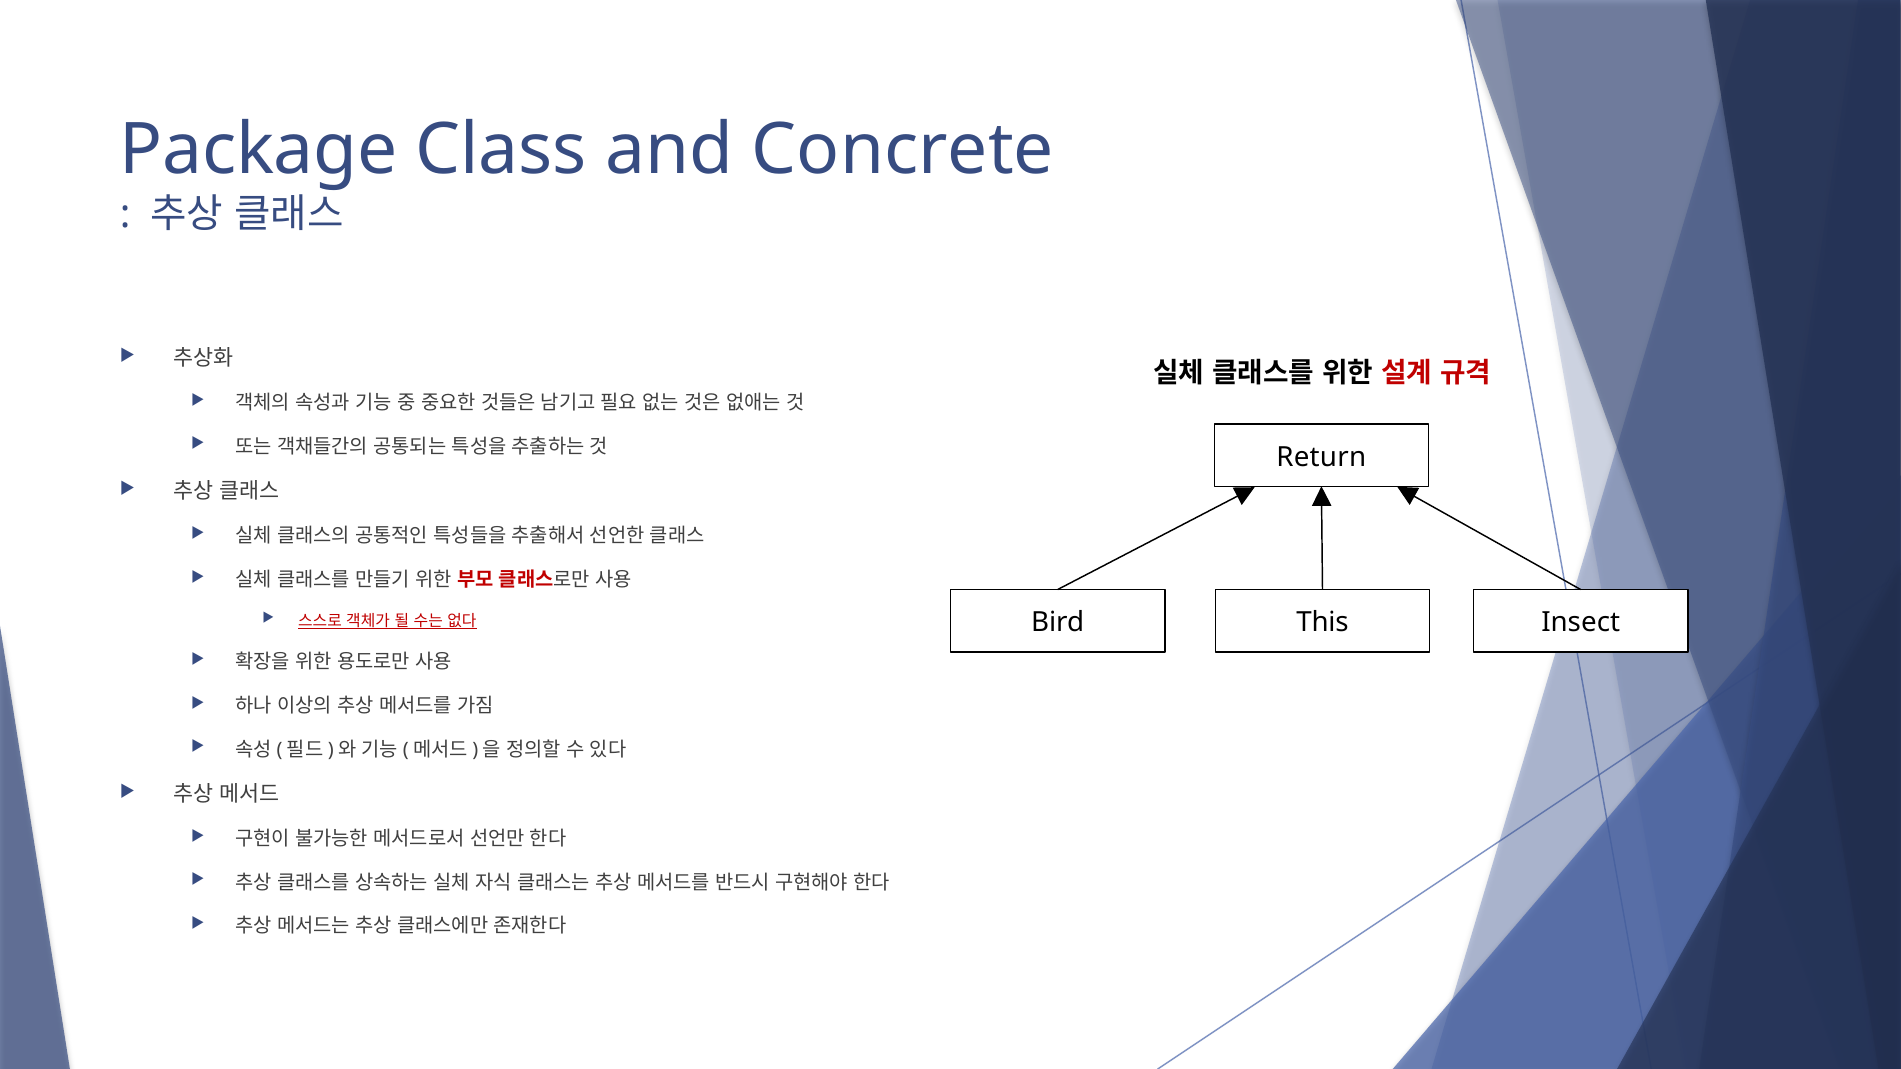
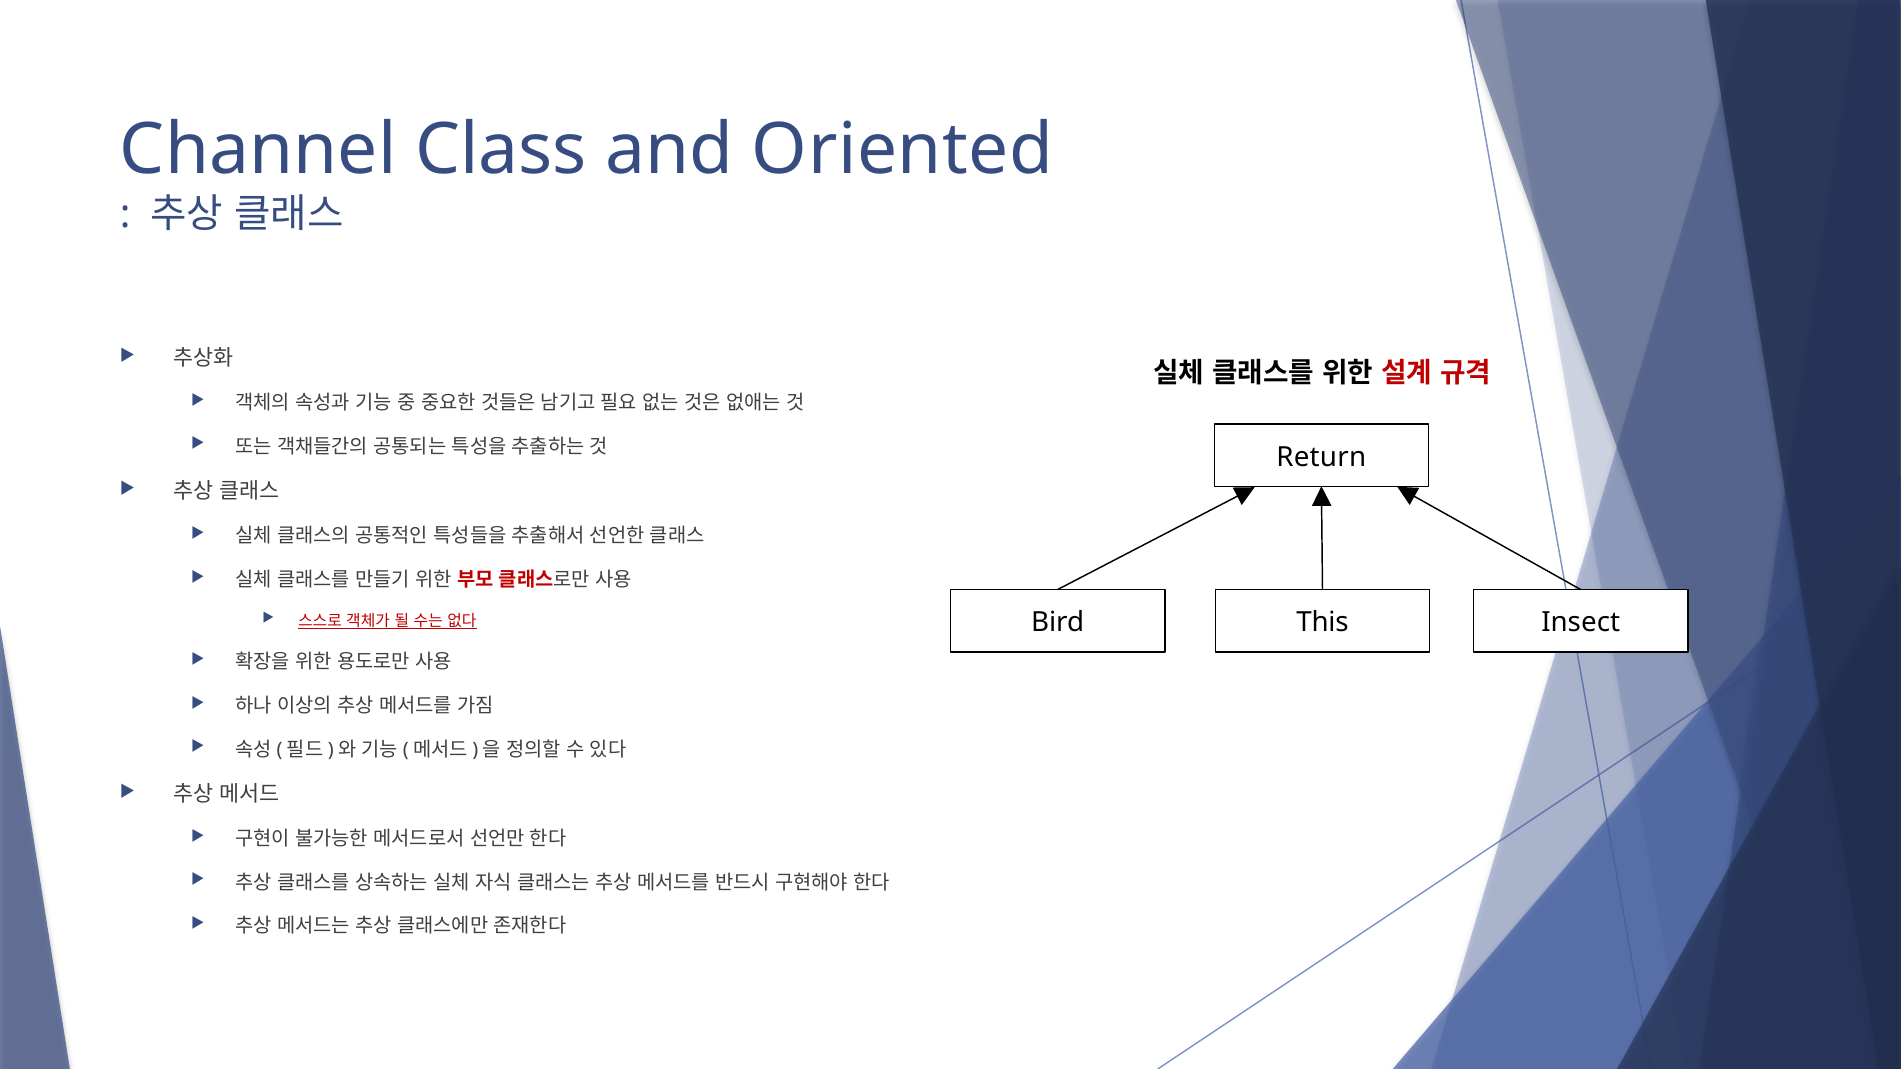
Package: Package -> Channel
Concrete: Concrete -> Oriented
